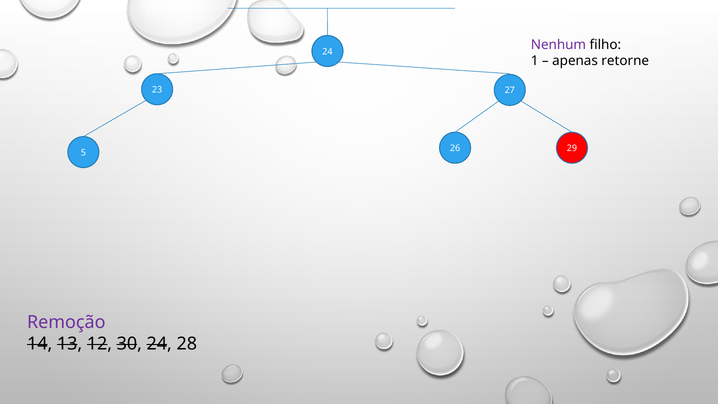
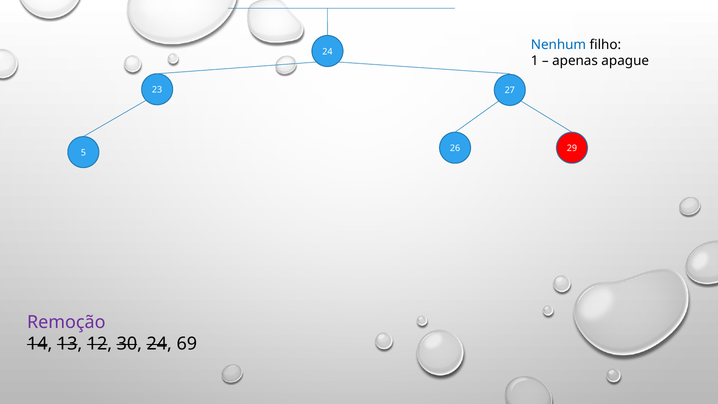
Nenhum colour: purple -> blue
retorne: retorne -> apague
28: 28 -> 69
